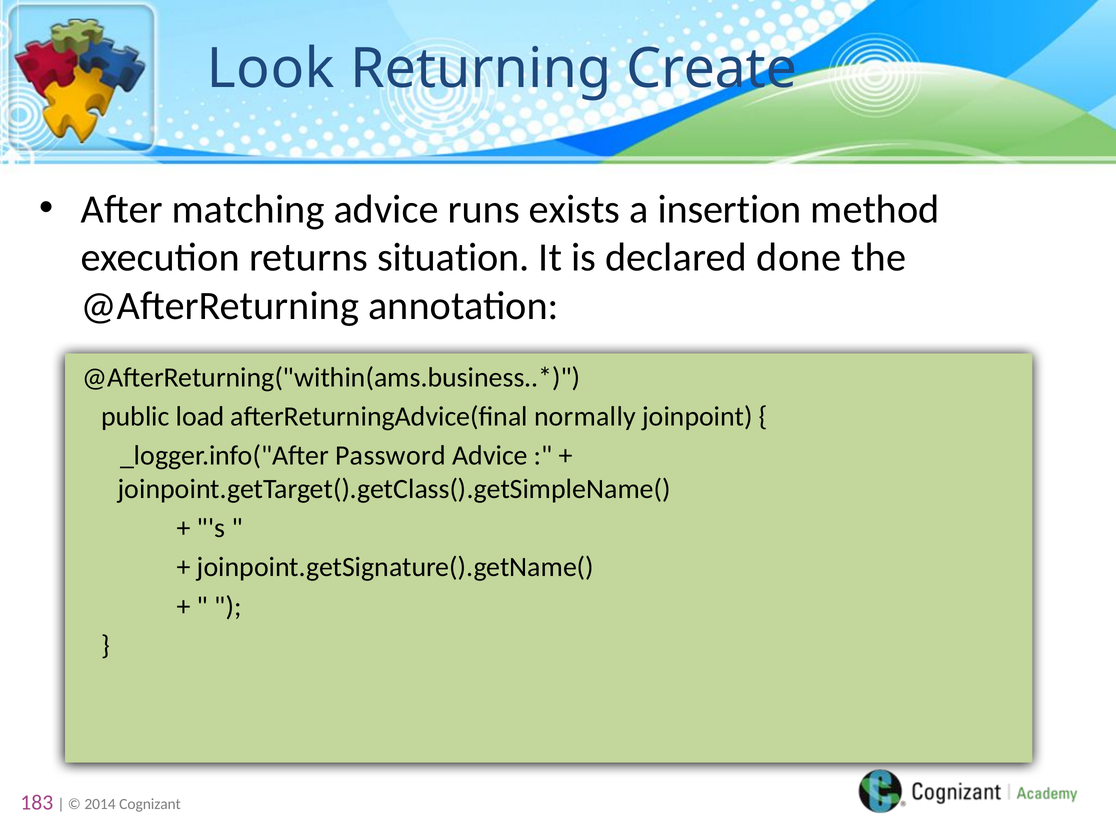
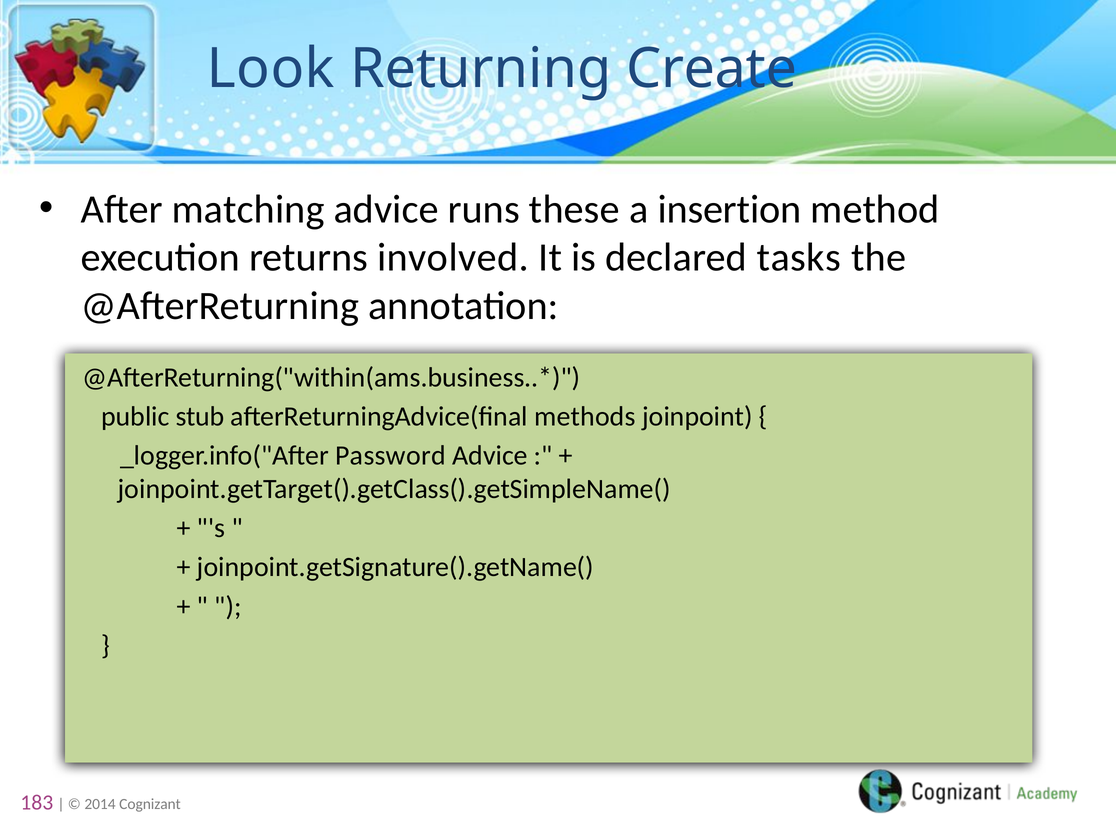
exists: exists -> these
situation: situation -> involved
done: done -> tasks
load: load -> stub
normally: normally -> methods
